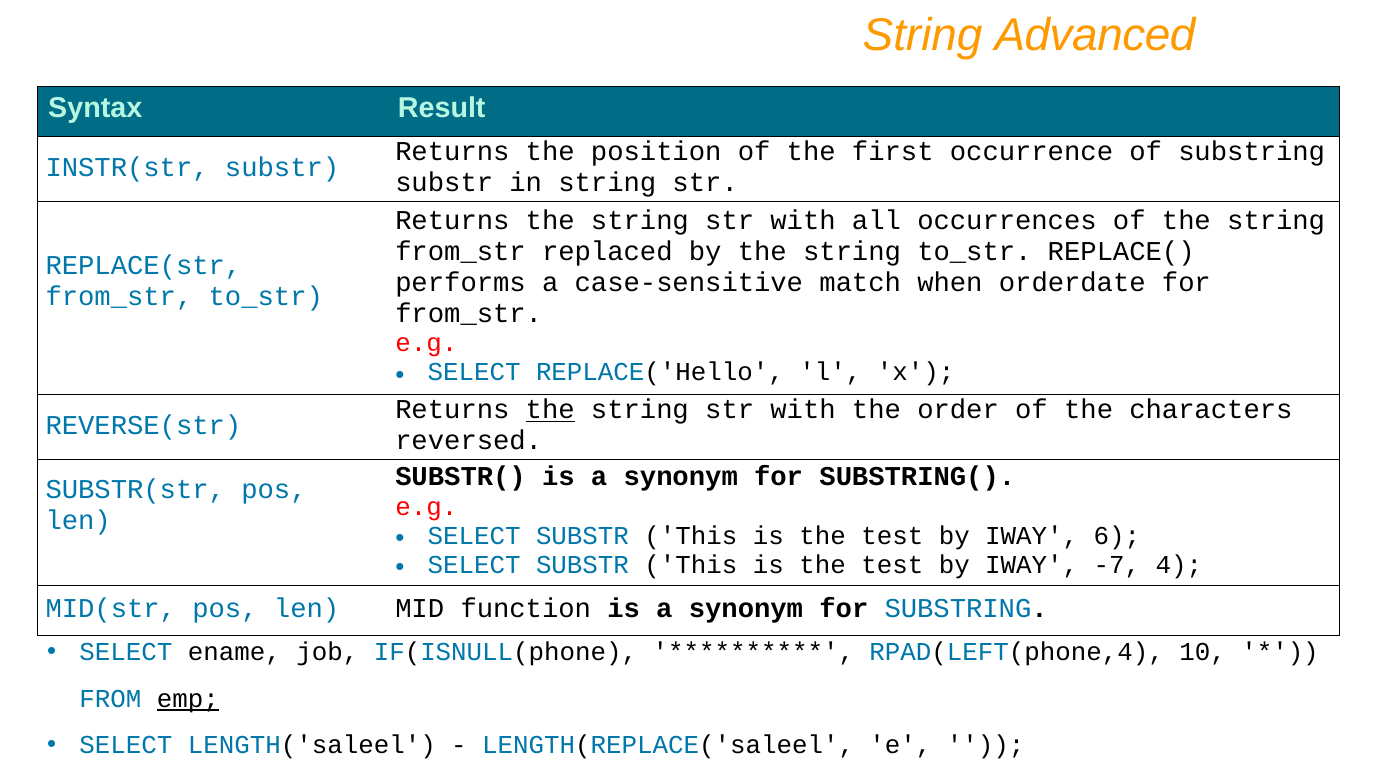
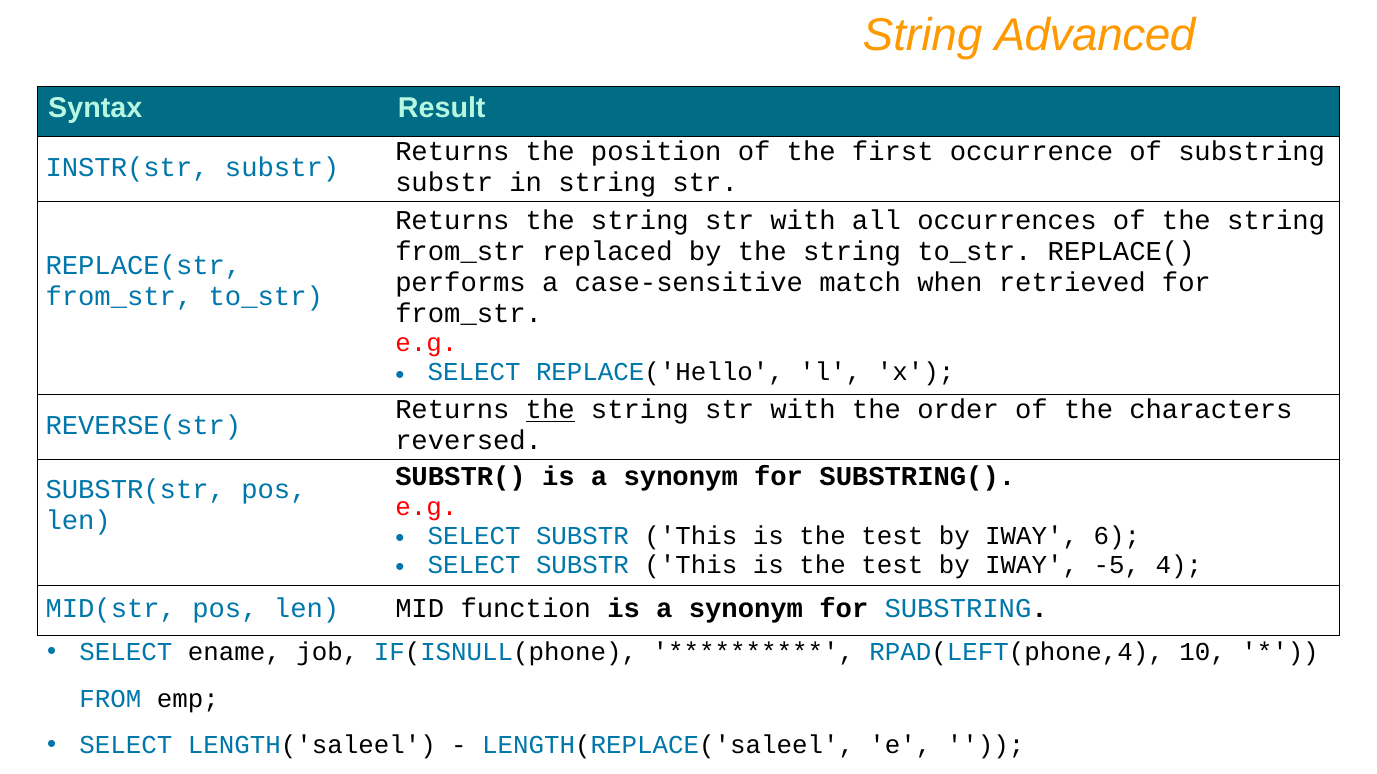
orderdate: orderdate -> retrieved
-7: -7 -> -5
emp underline: present -> none
